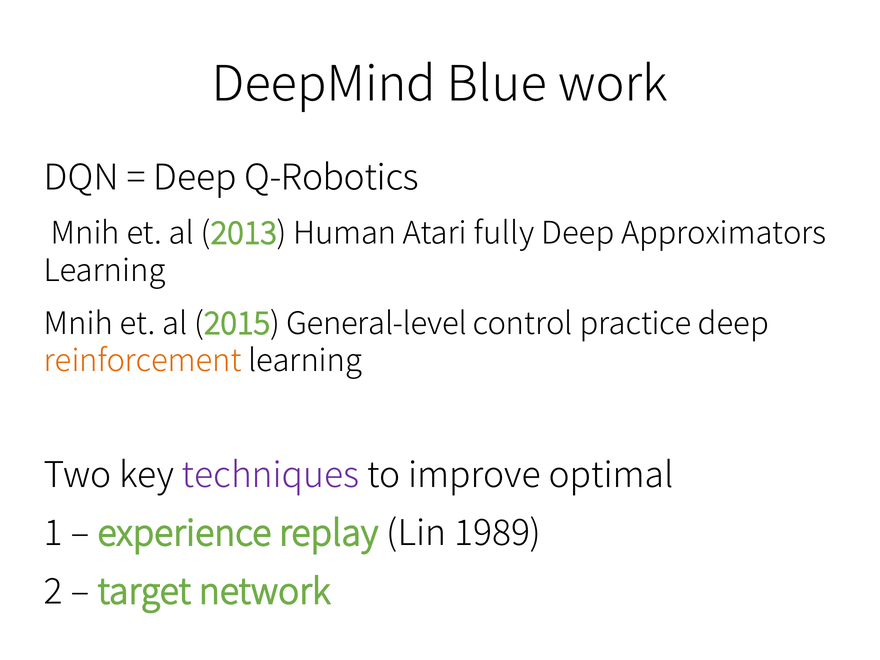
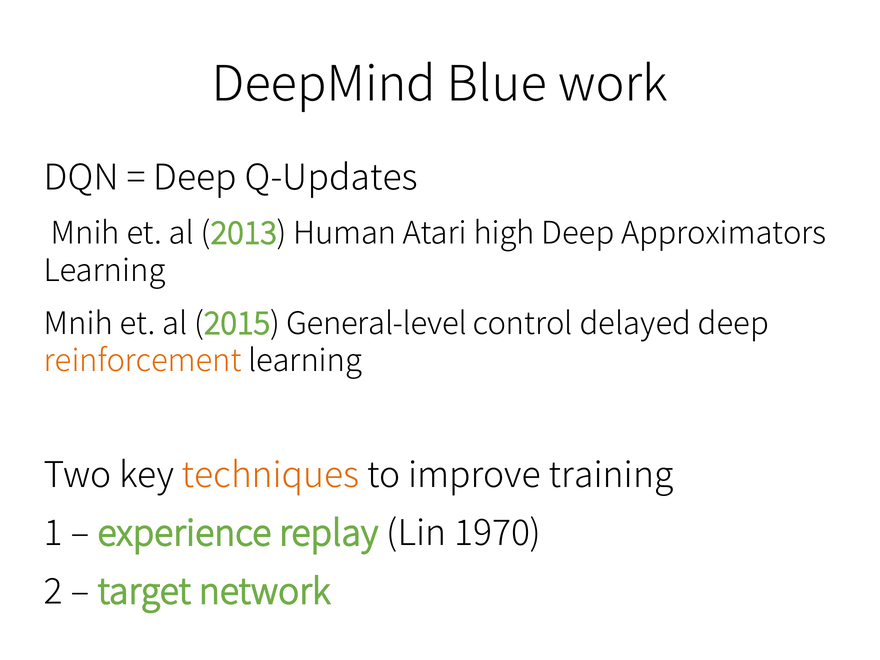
Q-Robotics: Q-Robotics -> Q-Updates
fully: fully -> high
practice: practice -> delayed
techniques colour: purple -> orange
optimal: optimal -> training
1989: 1989 -> 1970
